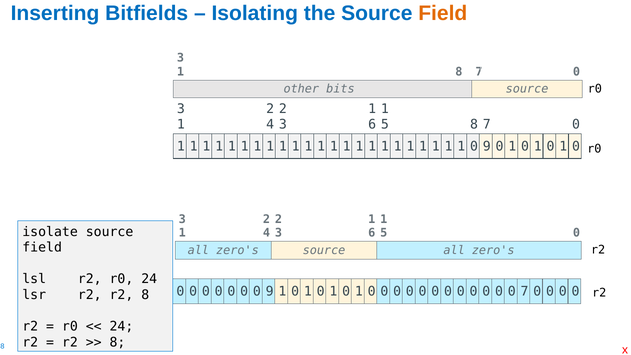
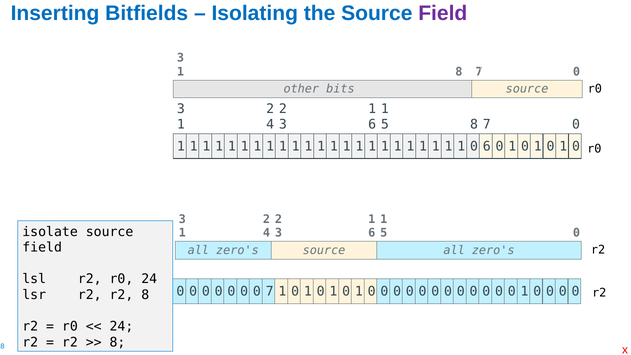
Field at (443, 13) colour: orange -> purple
1 0 9: 9 -> 6
0 0 9: 9 -> 7
0 0 7: 7 -> 1
